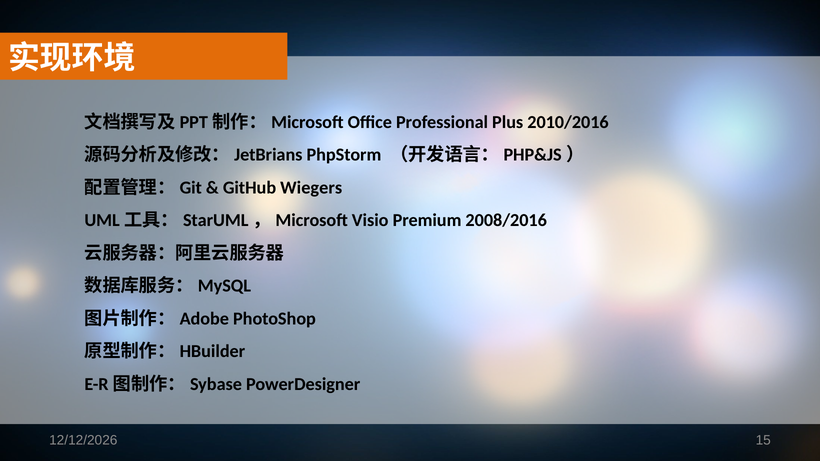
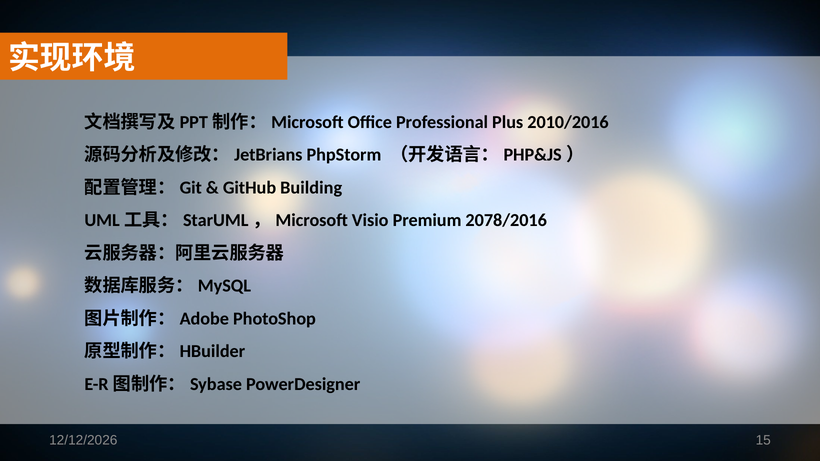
Wiegers: Wiegers -> Building
2008/2016: 2008/2016 -> 2078/2016
